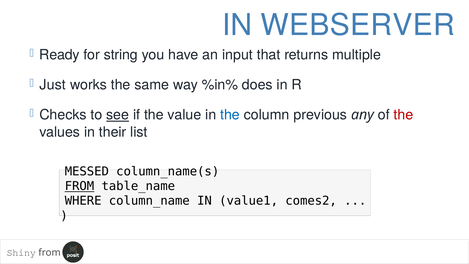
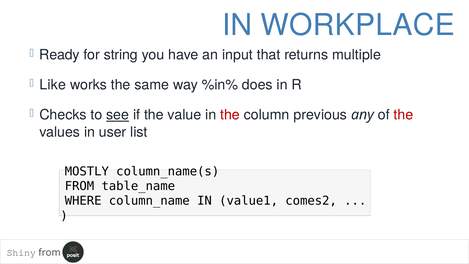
WEBSERVER: WEBSERVER -> WORKPLACE
Just: Just -> Like
the at (230, 115) colour: blue -> red
their: their -> user
MESSED: MESSED -> MOSTLY
FROM at (79, 186) underline: present -> none
